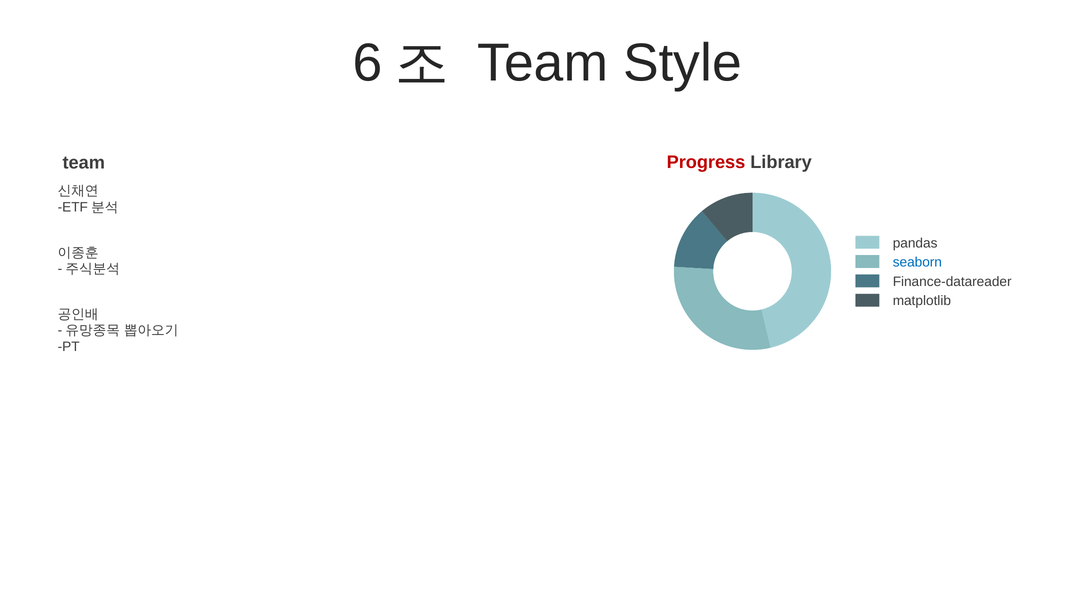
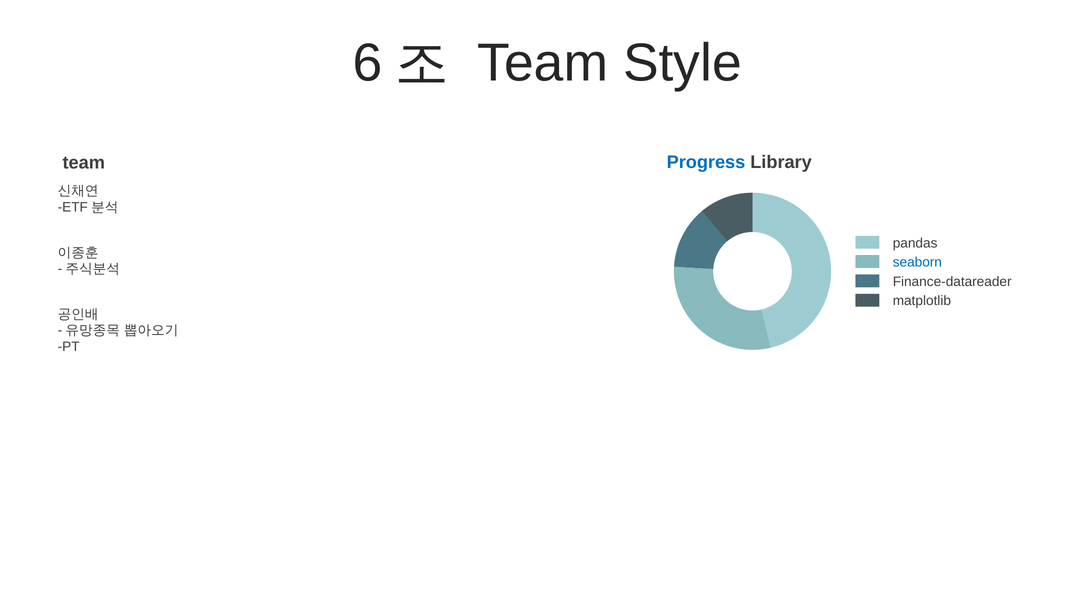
Progress colour: red -> blue
